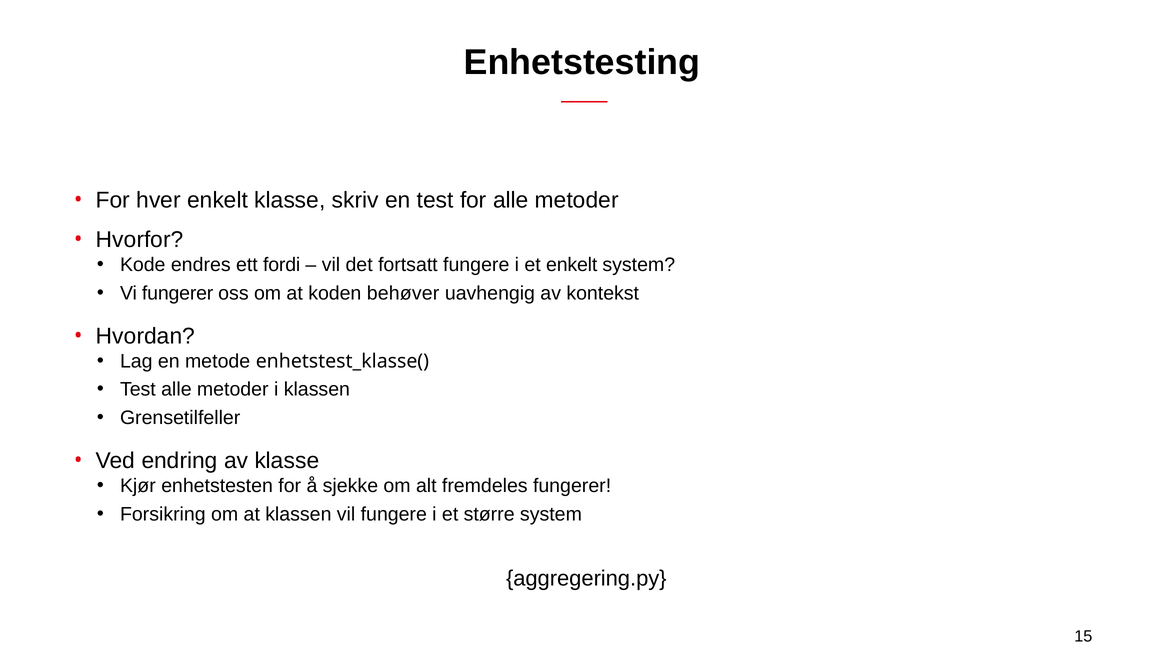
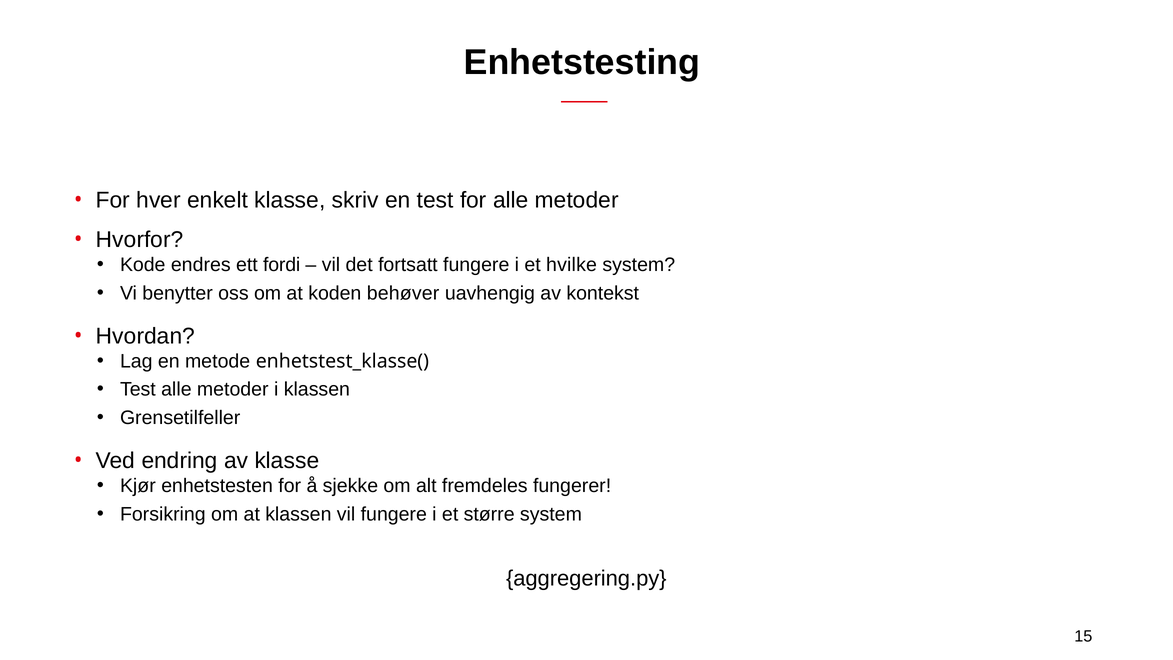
et enkelt: enkelt -> hvilke
Vi fungerer: fungerer -> benytter
